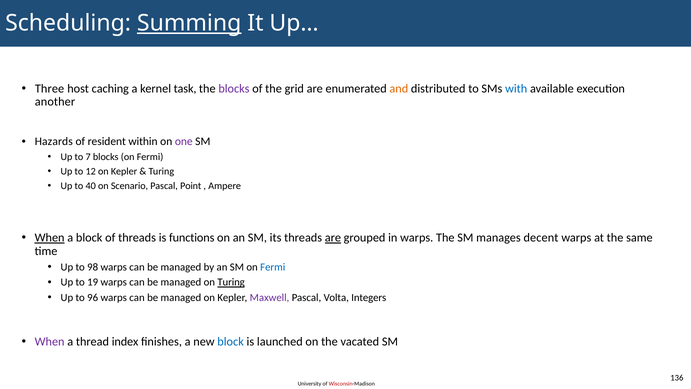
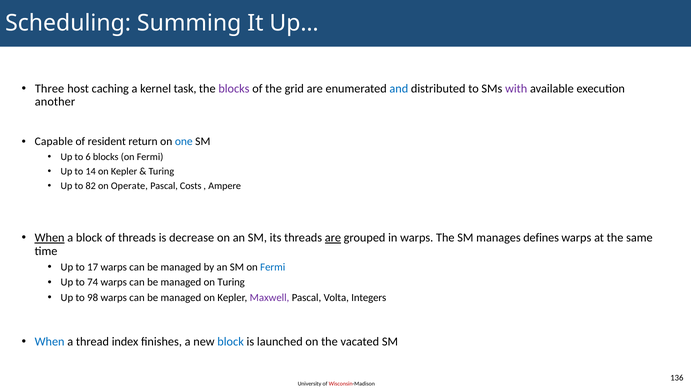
Summing underline: present -> none
and colour: orange -> blue
with colour: blue -> purple
Hazards: Hazards -> Capable
within: within -> return
one colour: purple -> blue
7: 7 -> 6
12: 12 -> 14
40: 40 -> 82
Scenario: Scenario -> Operate
Point: Point -> Costs
functions: functions -> decrease
decent: decent -> defines
98: 98 -> 17
19: 19 -> 74
Turing at (231, 282) underline: present -> none
96: 96 -> 98
When at (50, 341) colour: purple -> blue
